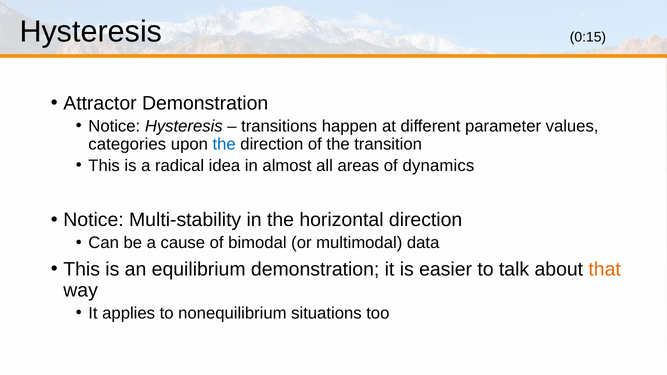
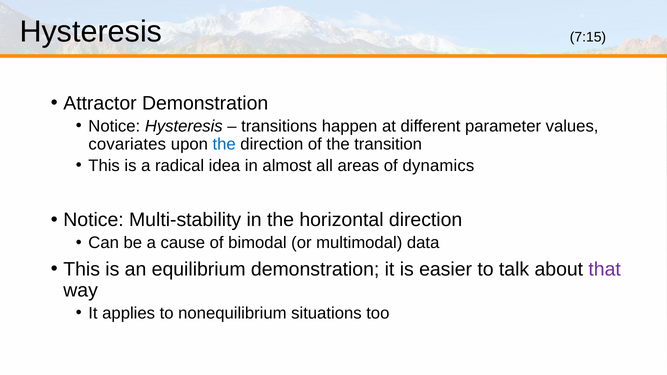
0:15: 0:15 -> 7:15
categories: categories -> covariates
that colour: orange -> purple
